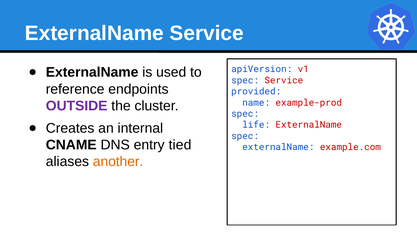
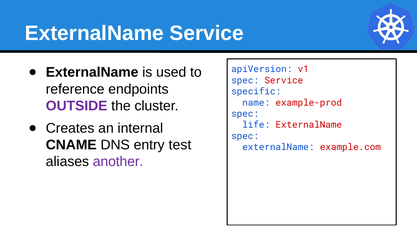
provided: provided -> specific
tied: tied -> test
another colour: orange -> purple
